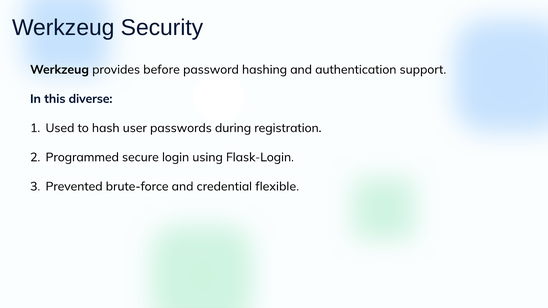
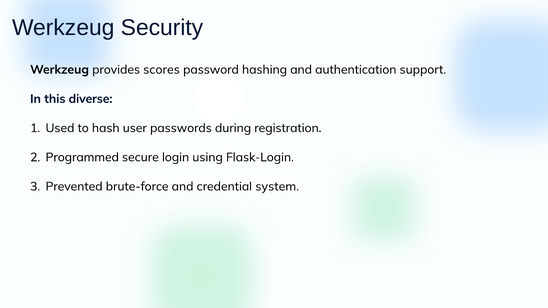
before: before -> scores
flexible: flexible -> system
